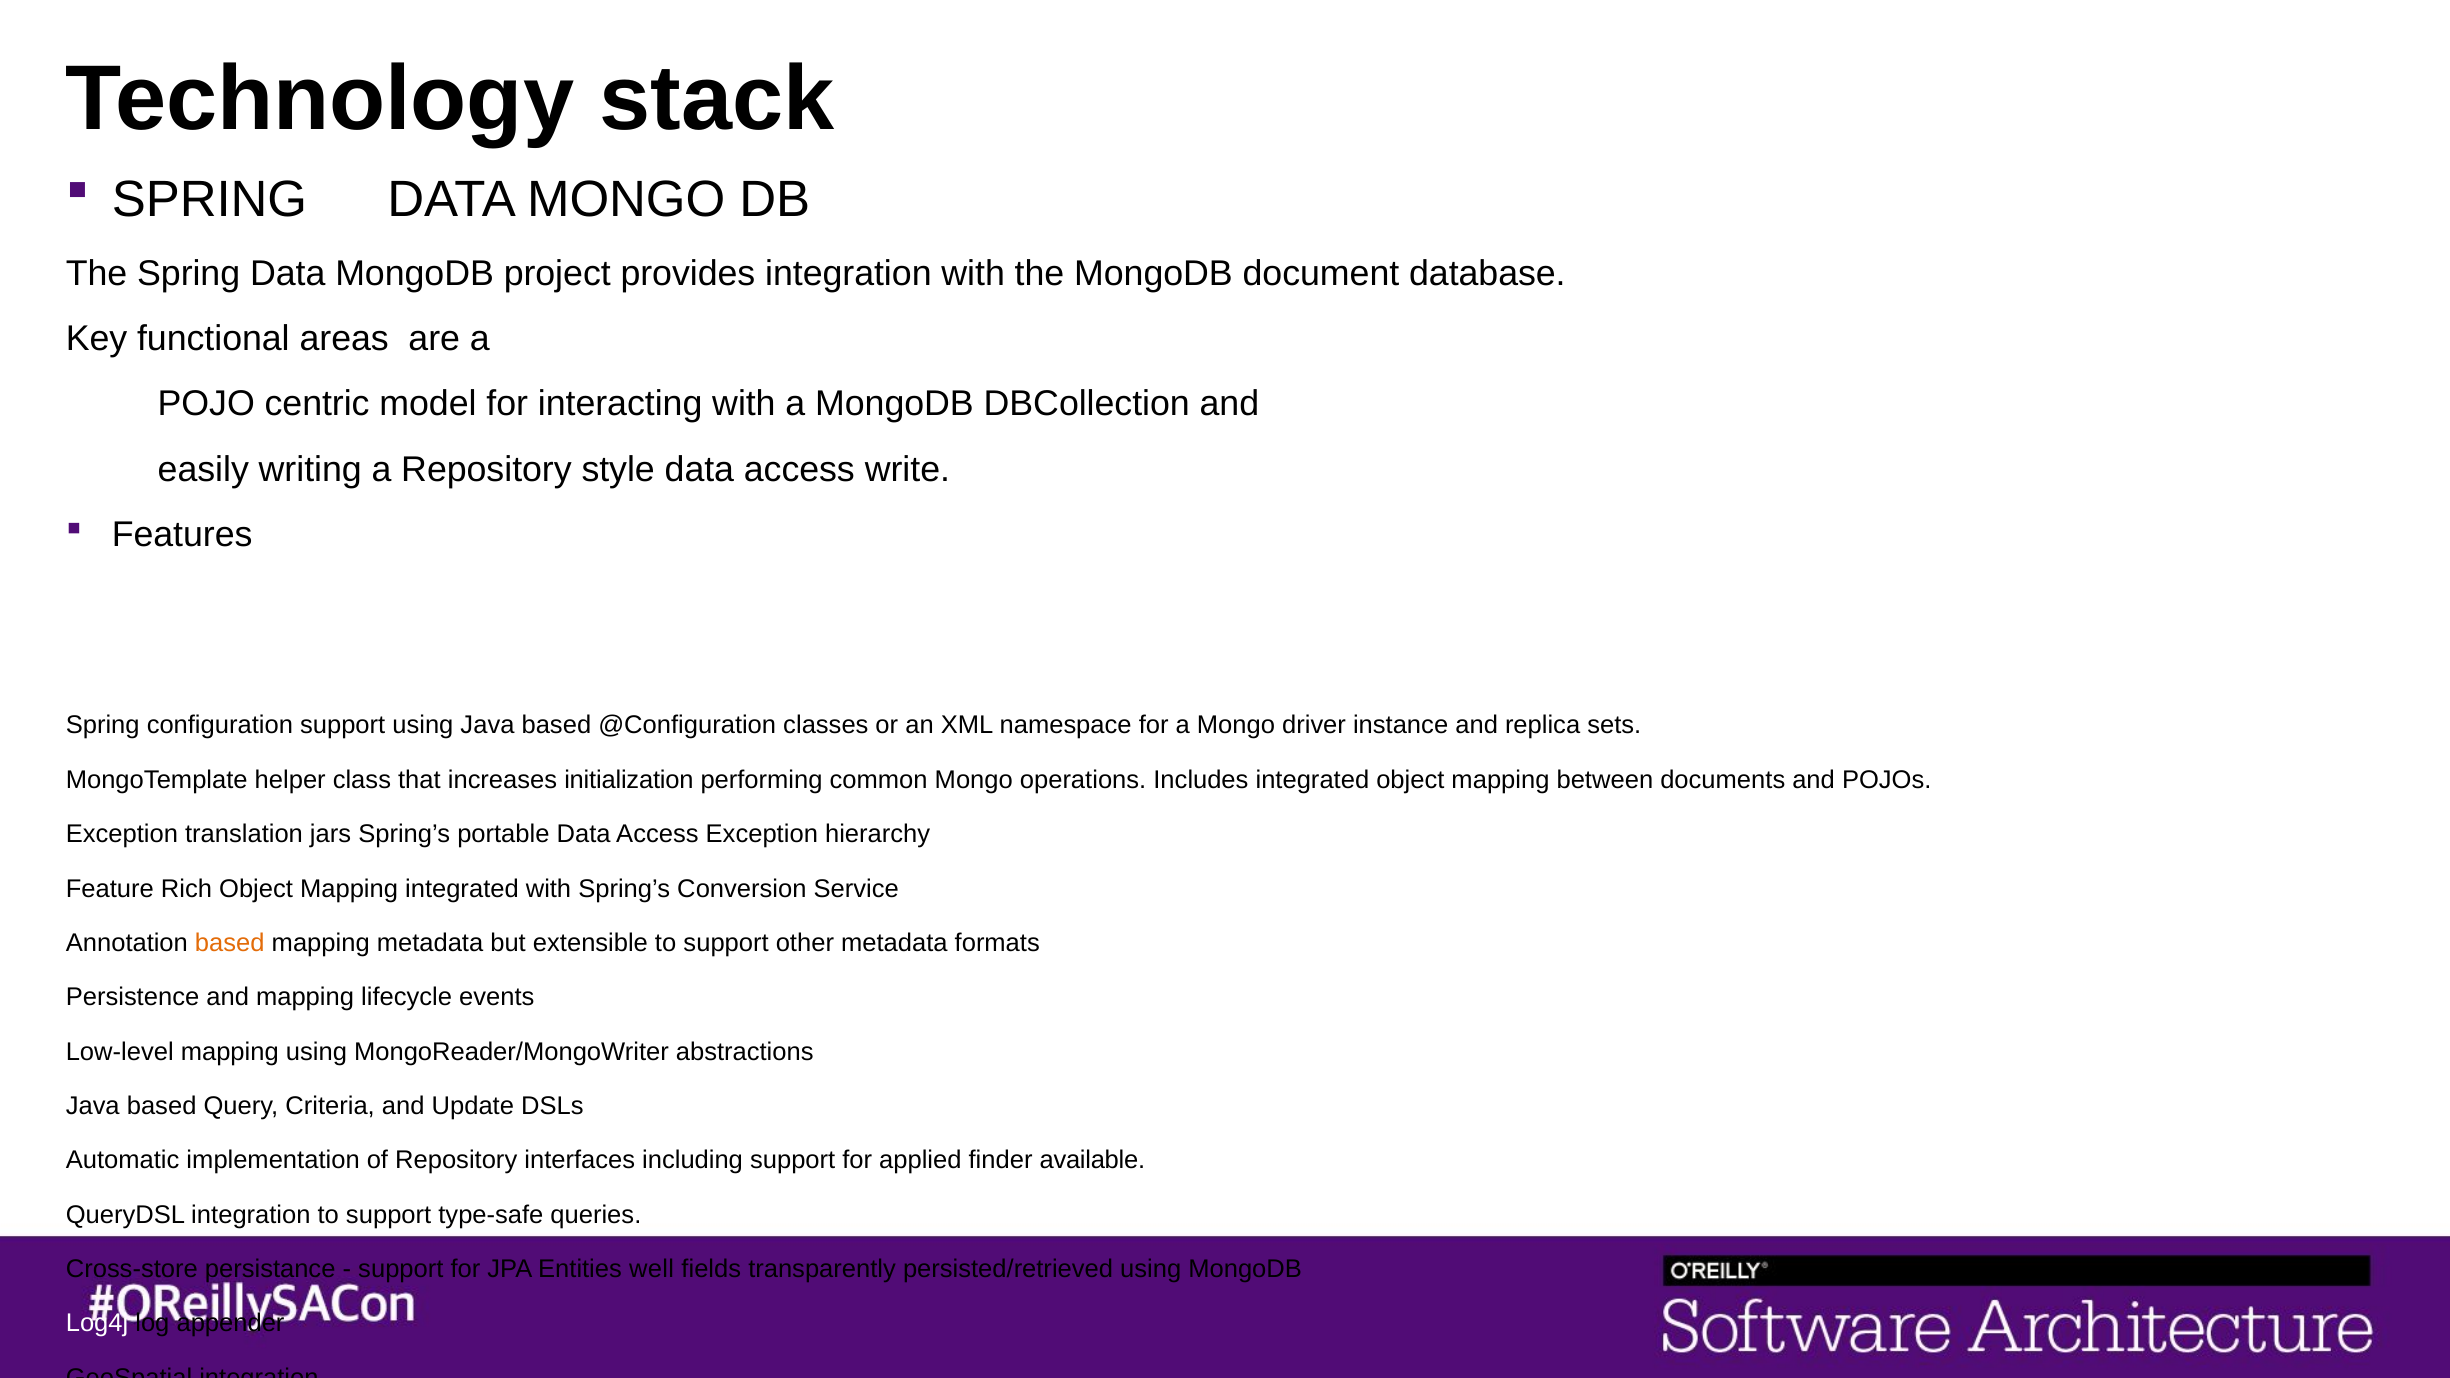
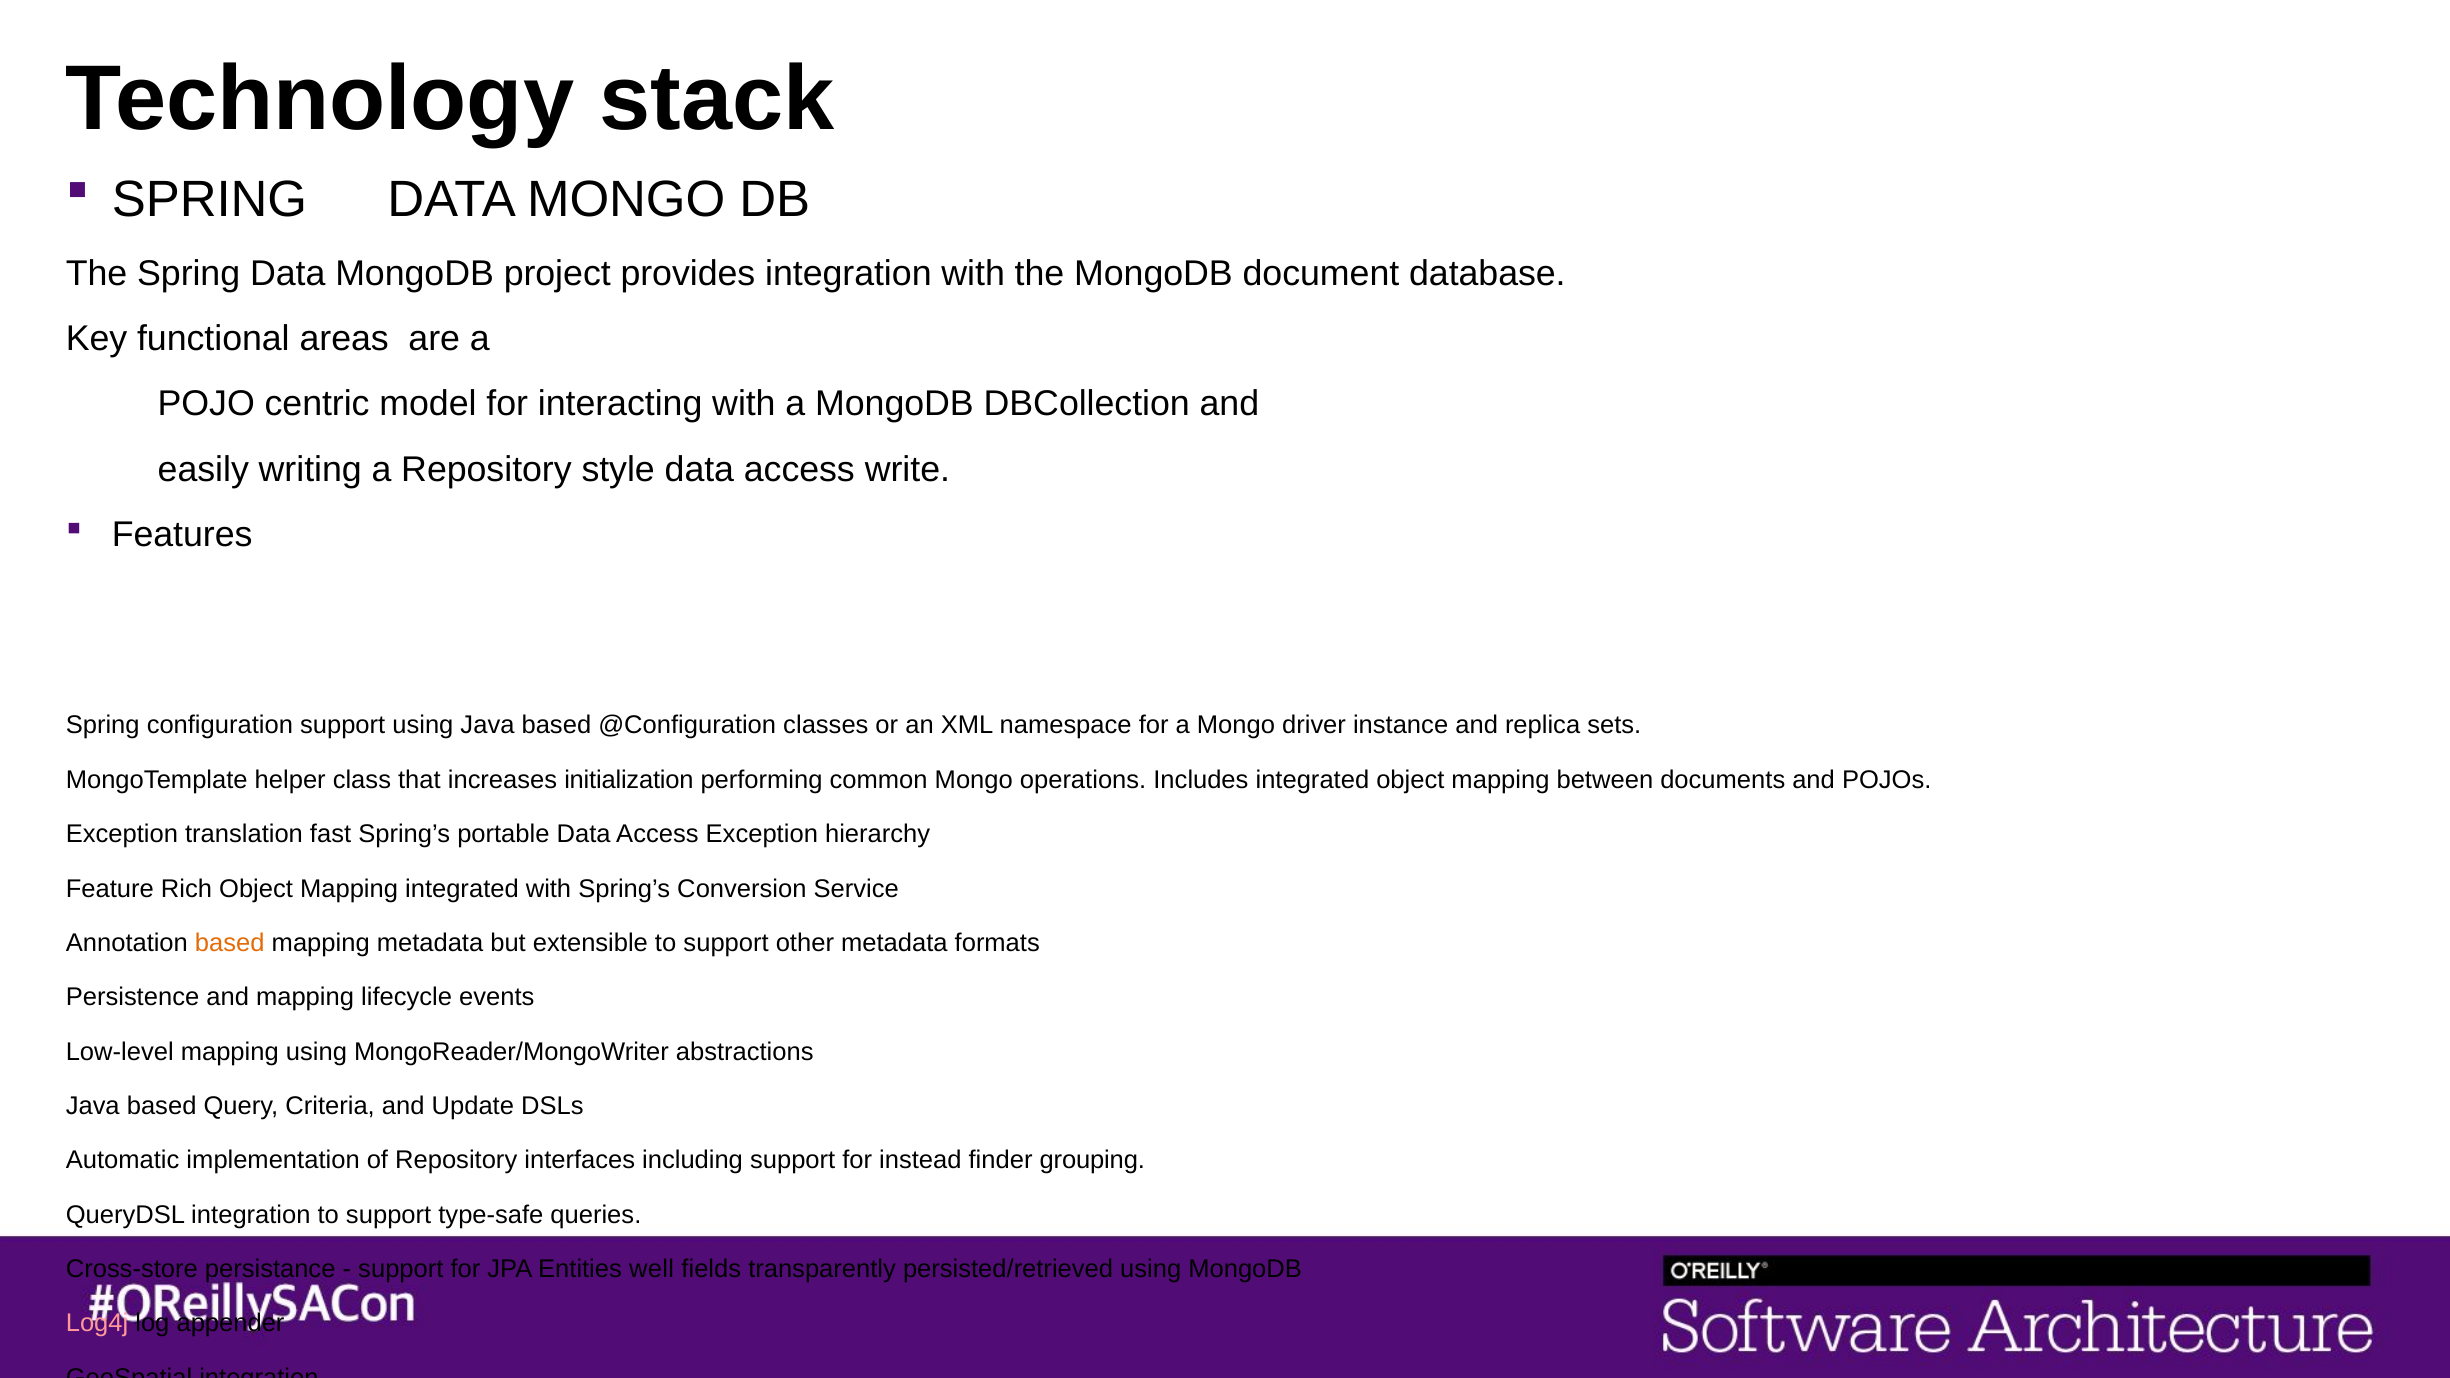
jars: jars -> fast
applied: applied -> instead
available: available -> grouping
Log4j colour: white -> pink
